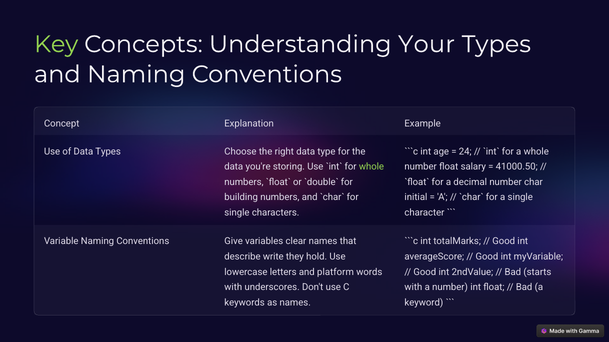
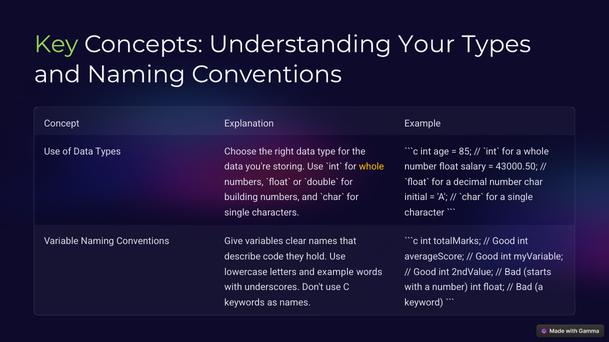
24: 24 -> 85
whole at (371, 167) colour: light green -> yellow
41000.50: 41000.50 -> 43000.50
write: write -> code
and platform: platform -> example
